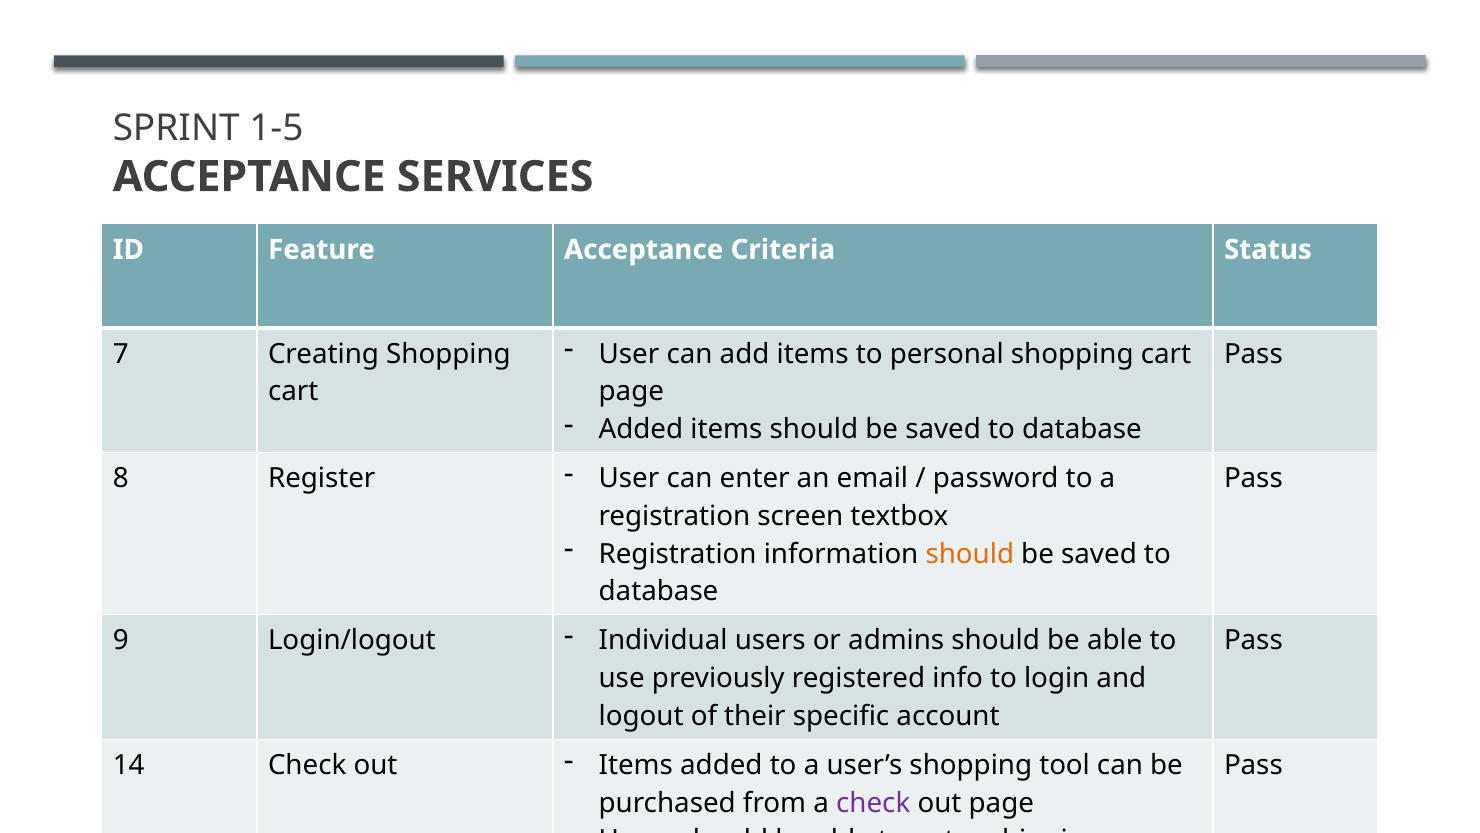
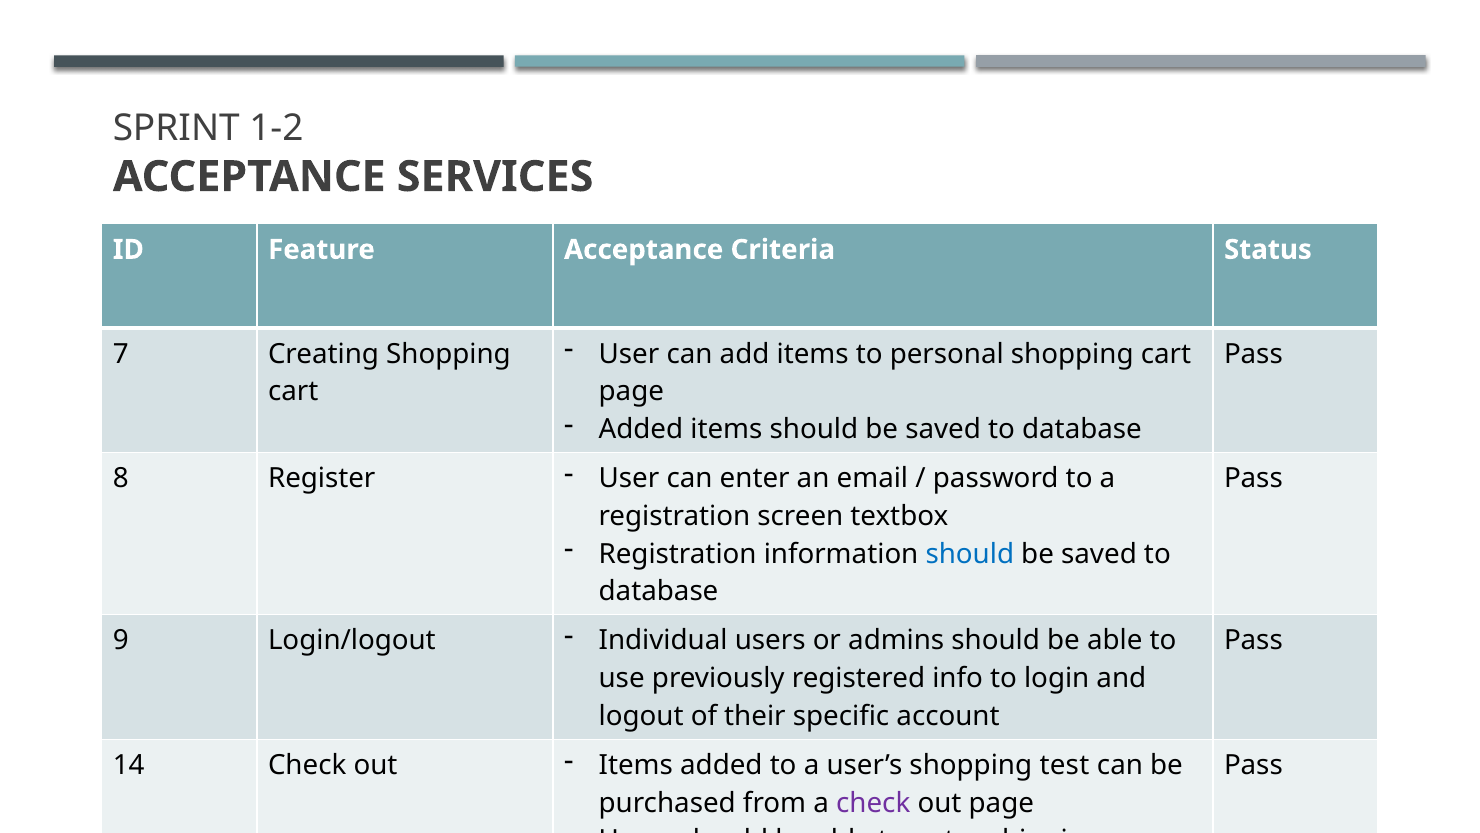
1-5: 1-5 -> 1-2
should at (970, 554) colour: orange -> blue
tool: tool -> test
